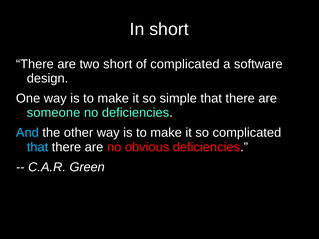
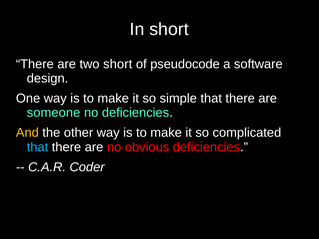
of complicated: complicated -> pseudocode
And colour: light blue -> yellow
Green: Green -> Coder
